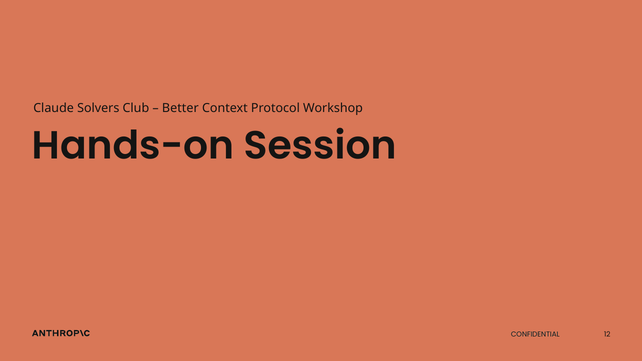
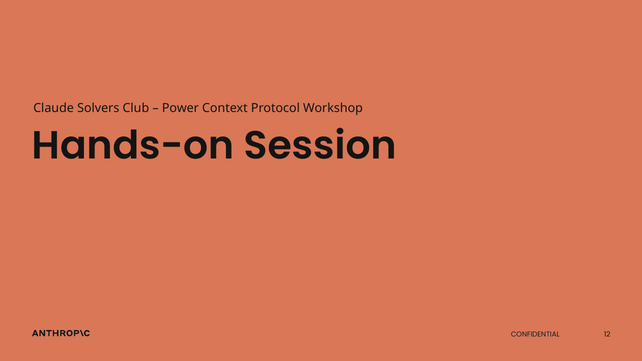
Better: Better -> Power
